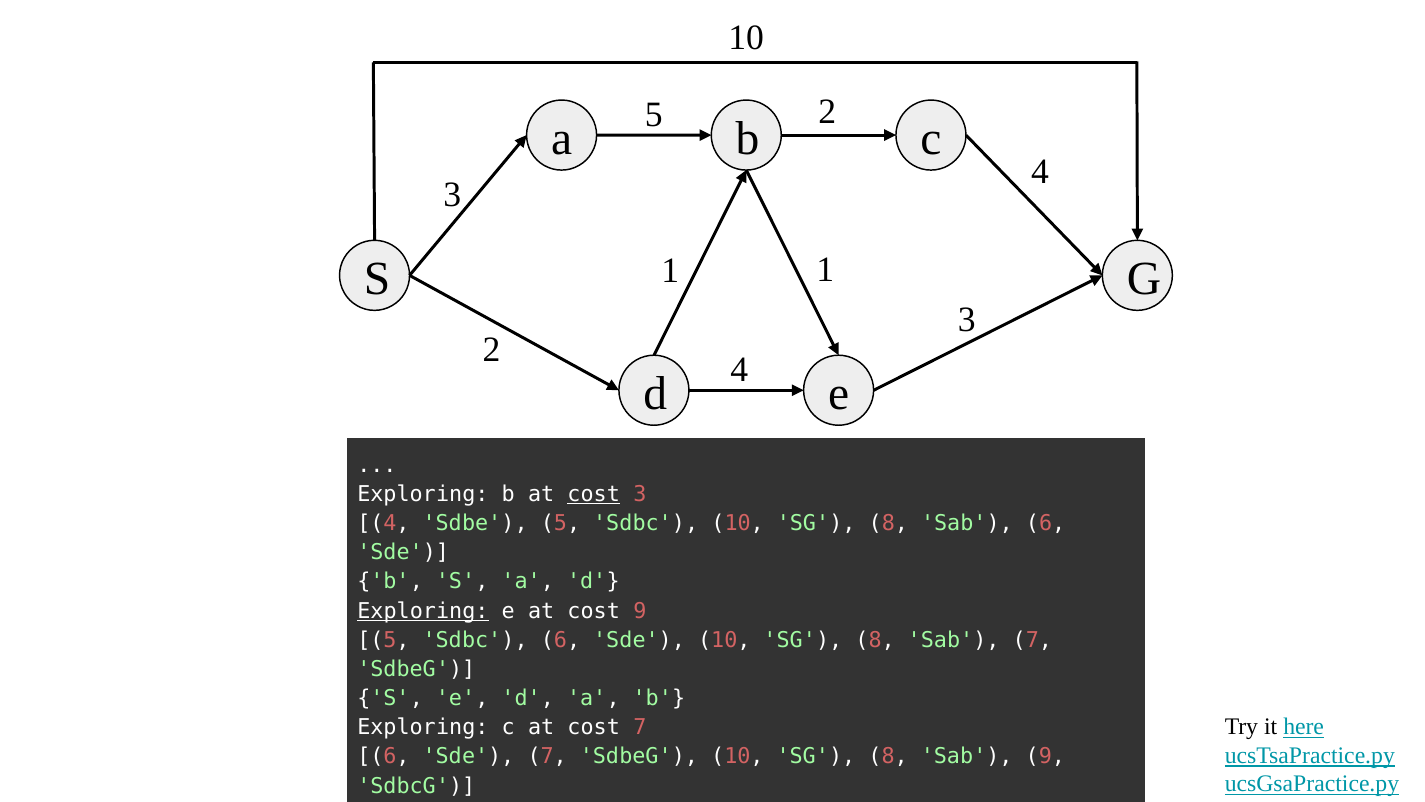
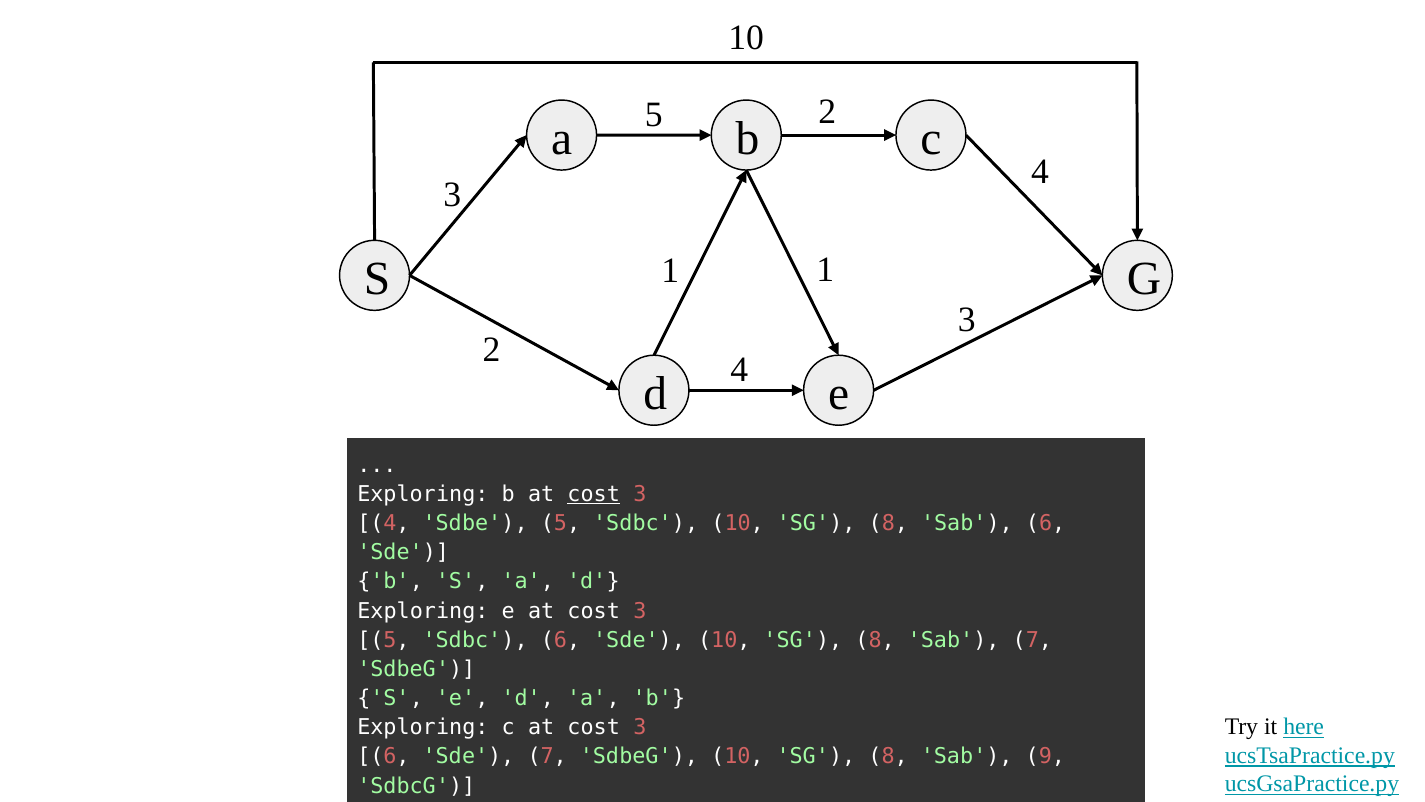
Exploring at (423, 611) underline: present -> none
e at cost 9: 9 -> 3
c at cost 7: 7 -> 3
